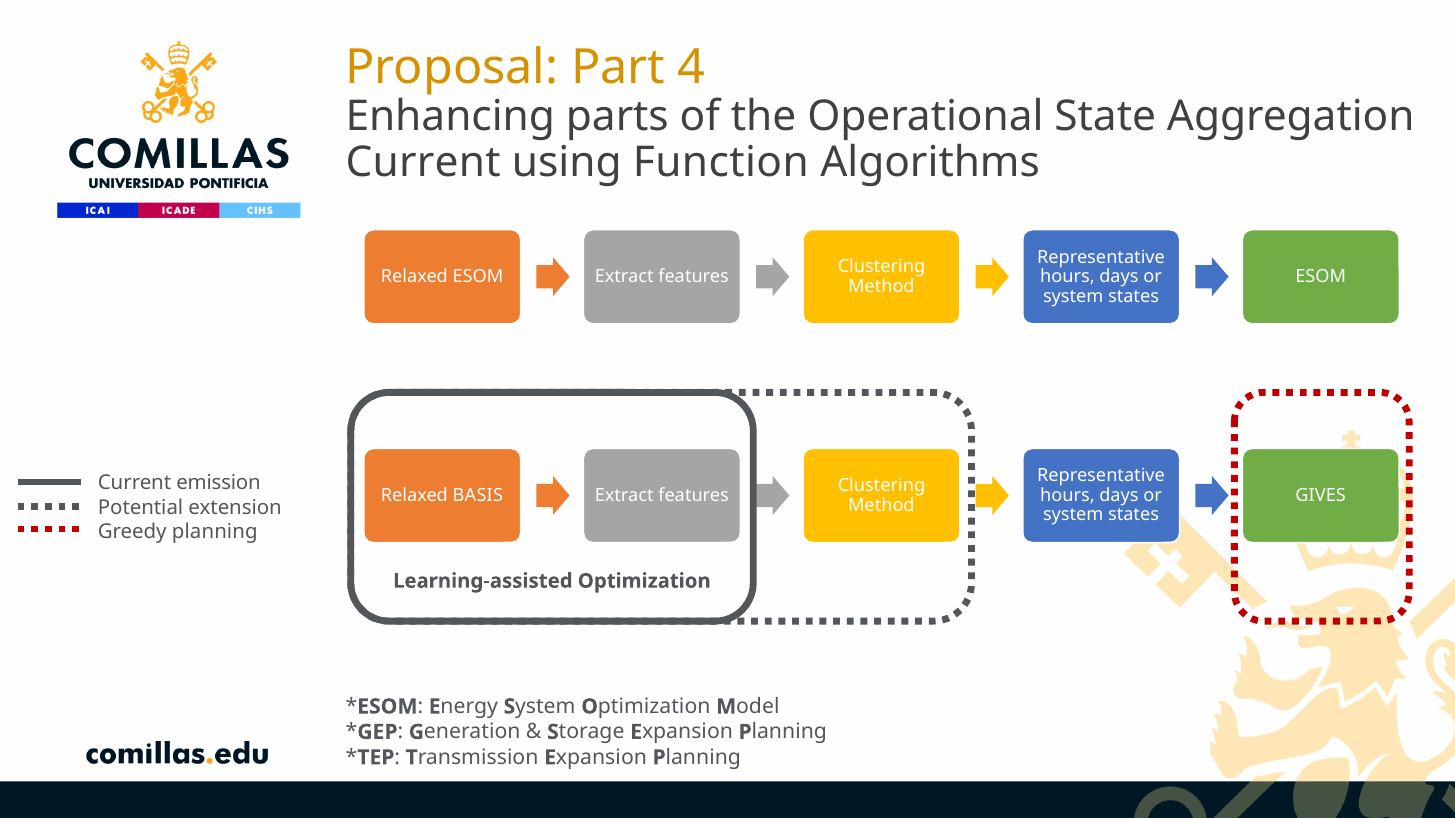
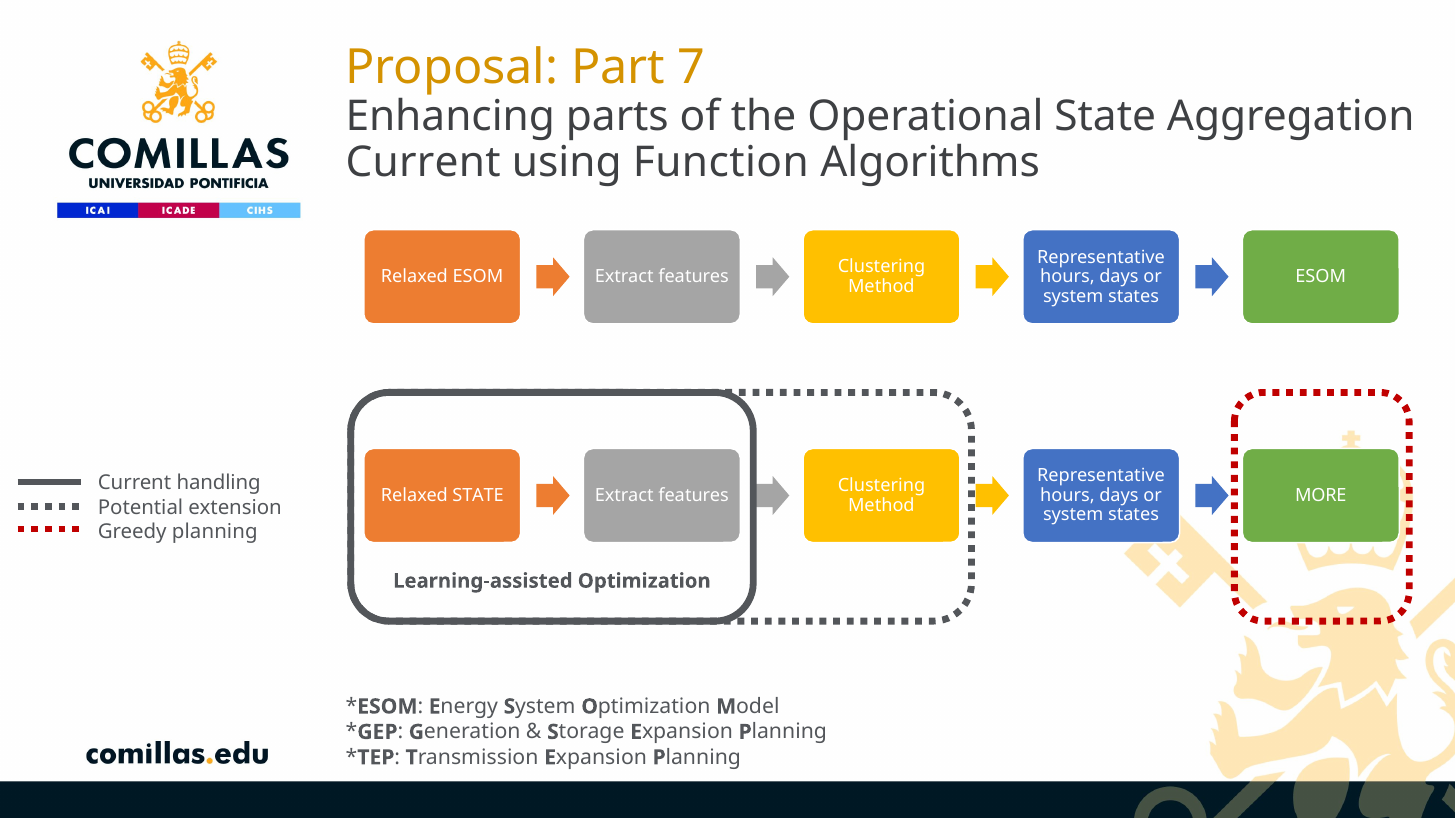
4: 4 -> 7
emission: emission -> handling
BASIS at (478, 496): BASIS -> STATE
GIVES: GIVES -> MORE
